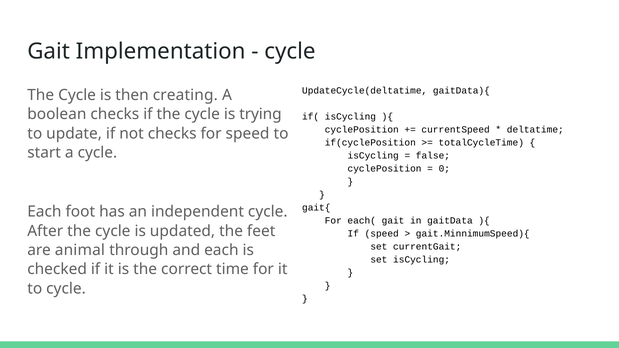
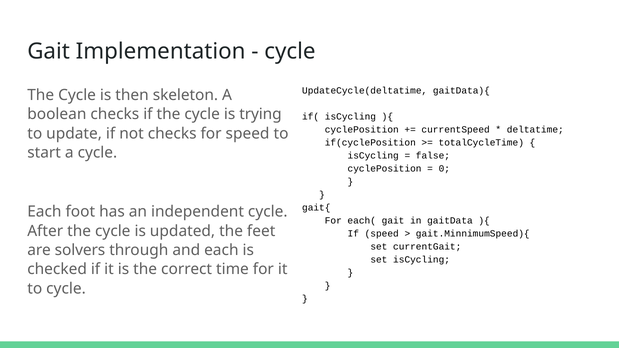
creating: creating -> skeleton
animal: animal -> solvers
